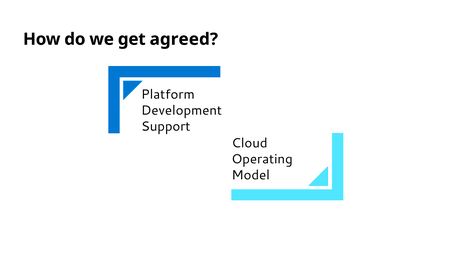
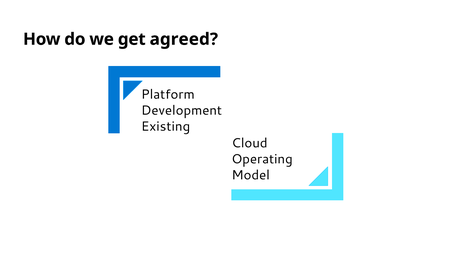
Support: Support -> Existing
